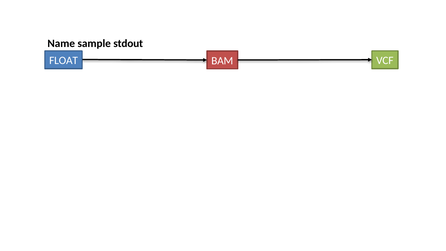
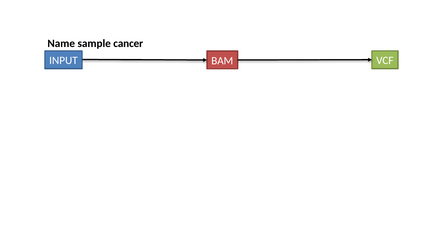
stdout: stdout -> cancer
FLOAT: FLOAT -> INPUT
